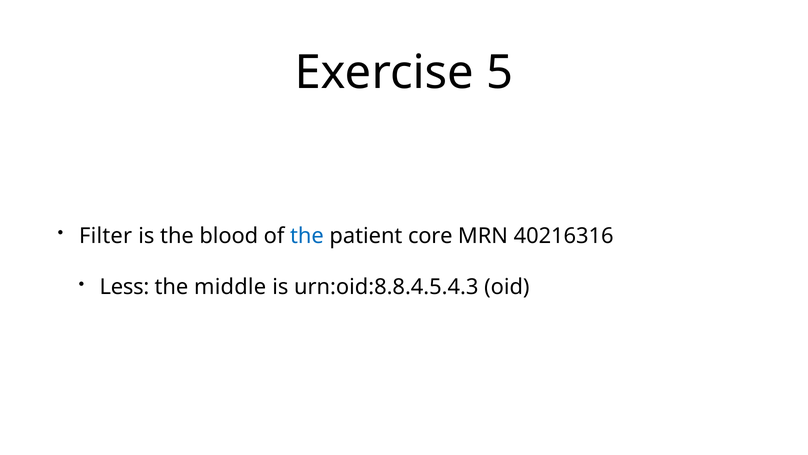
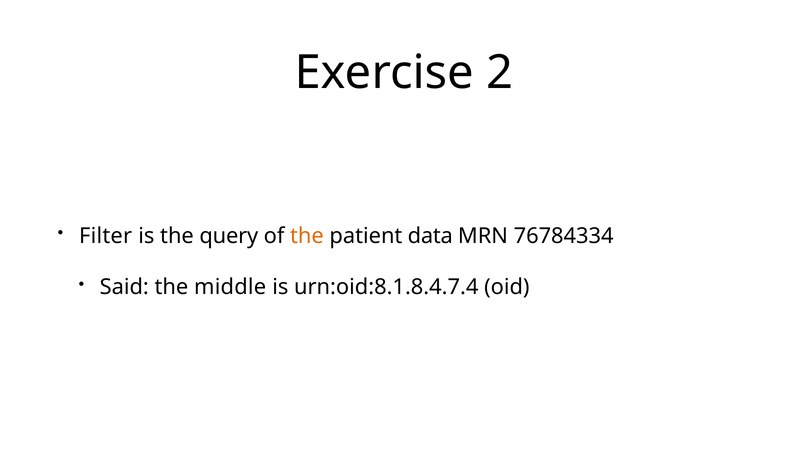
5: 5 -> 2
blood: blood -> query
the at (307, 236) colour: blue -> orange
core: core -> data
40216316: 40216316 -> 76784334
Less: Less -> Said
urn:oid:8.8.4.5.4.3: urn:oid:8.8.4.5.4.3 -> urn:oid:8.1.8.4.7.4
